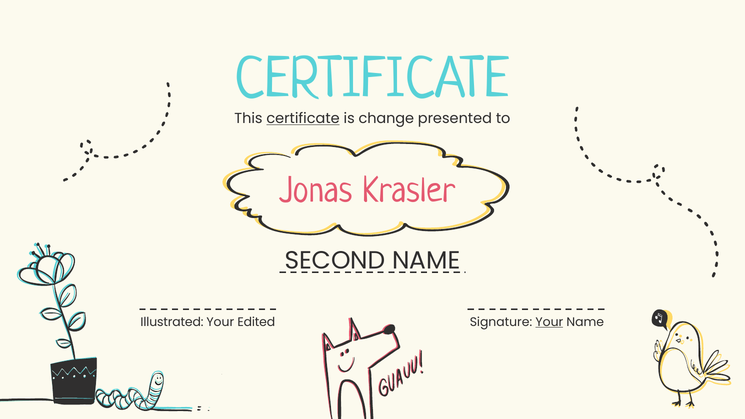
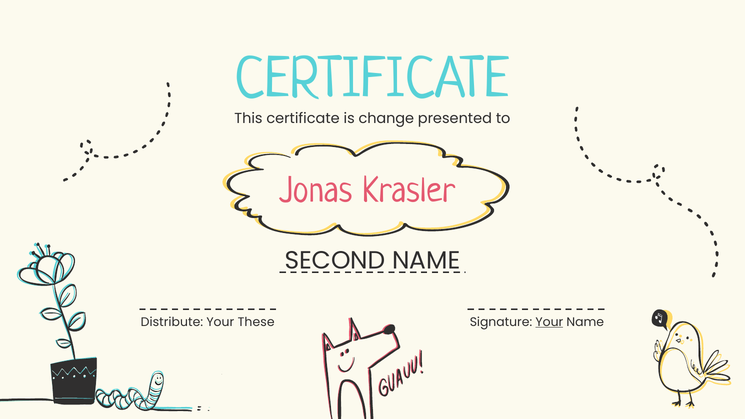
certificate at (303, 119) underline: present -> none
Illustrated: Illustrated -> Distribute
Edited: Edited -> These
